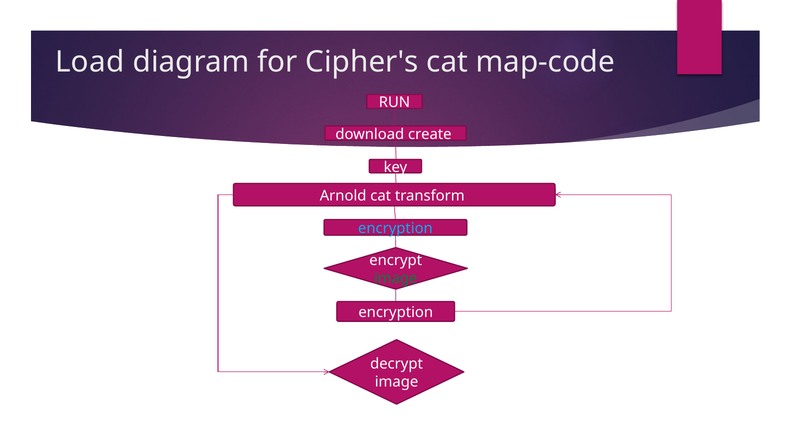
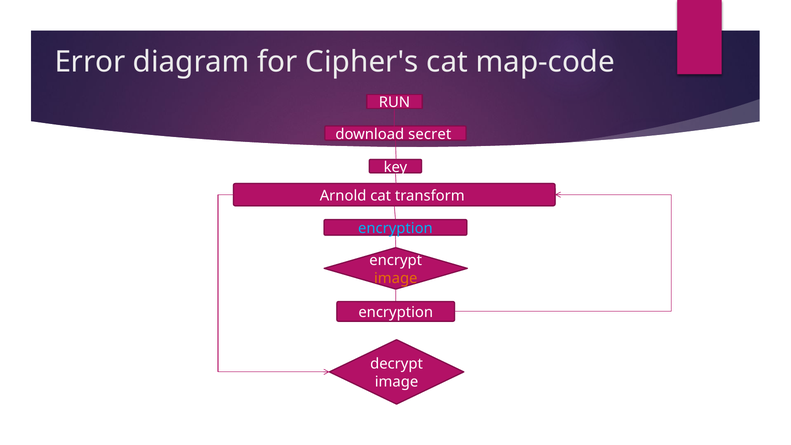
Load: Load -> Error
create: create -> secret
image at (396, 278) colour: green -> orange
